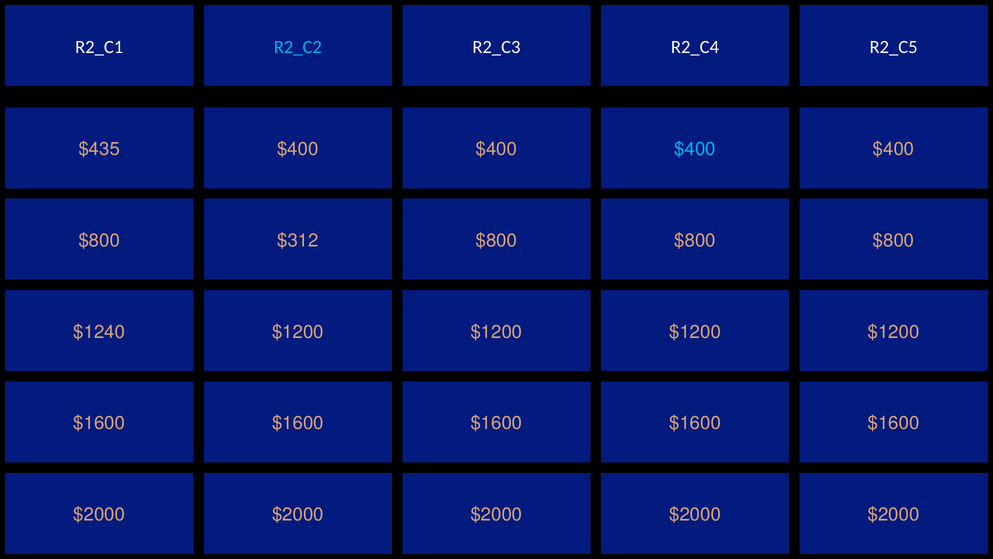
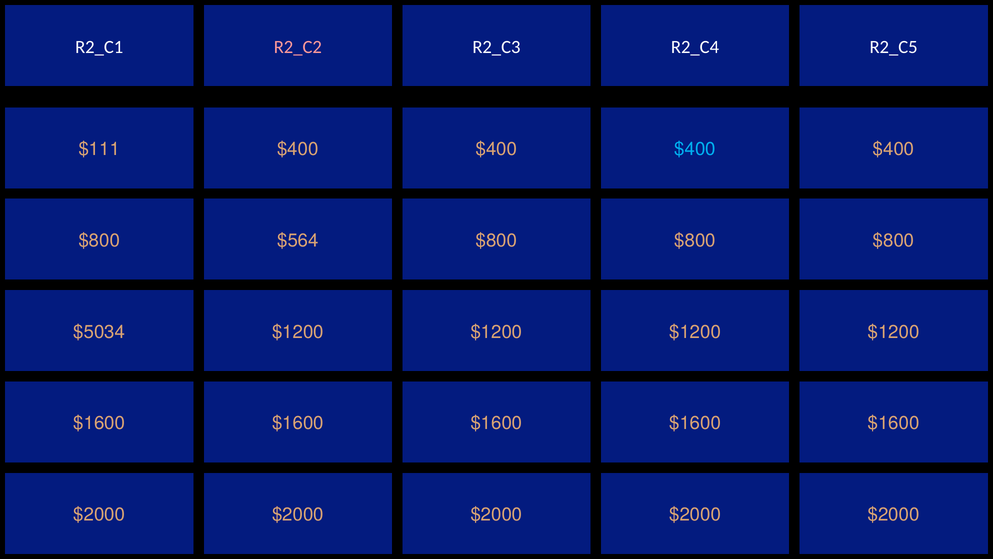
R2_C2 colour: light blue -> pink
$435: $435 -> $111
$312: $312 -> $564
$1240: $1240 -> $5034
